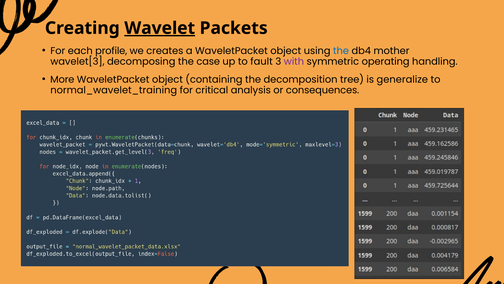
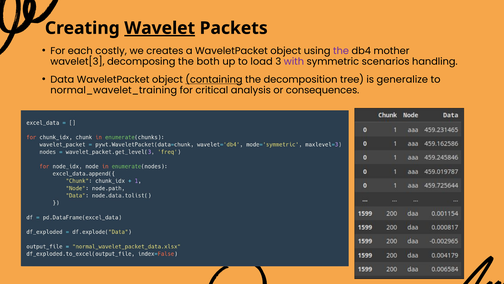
profile: profile -> costly
the at (341, 51) colour: blue -> purple
case: case -> both
fault: fault -> load
operating: operating -> scenarios
More: More -> Data
containing underline: none -> present
